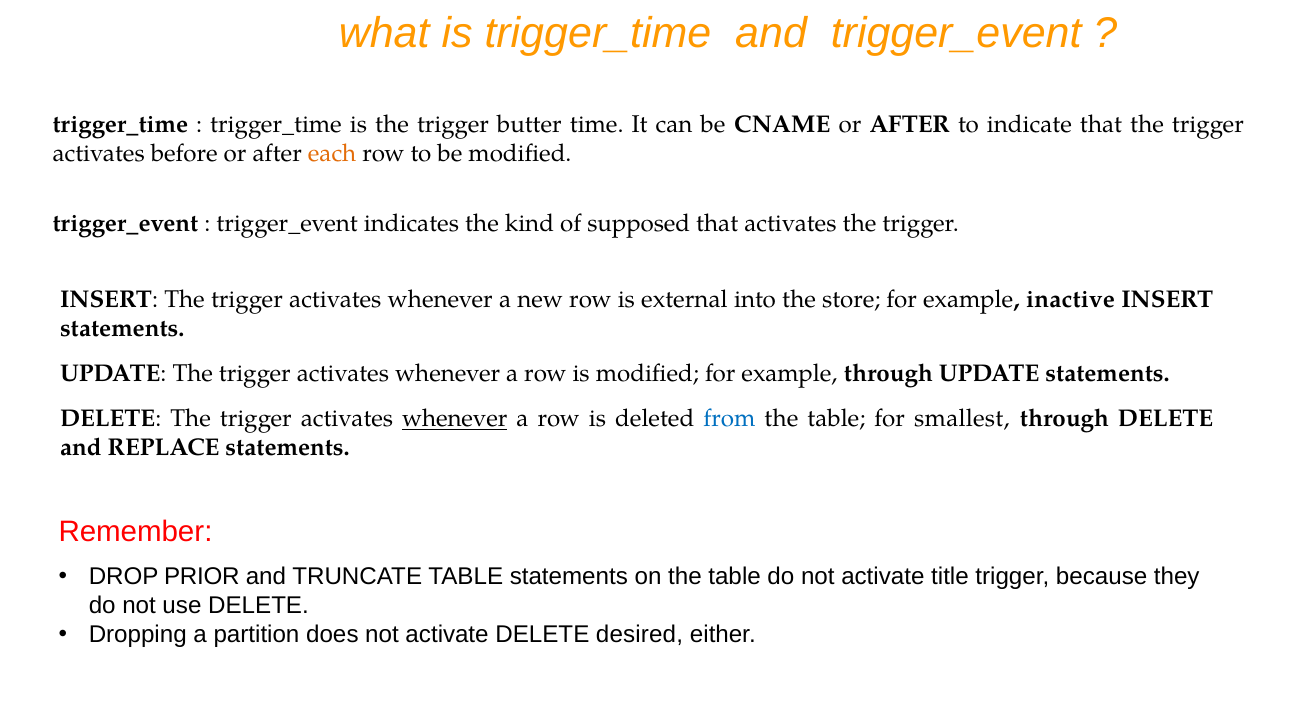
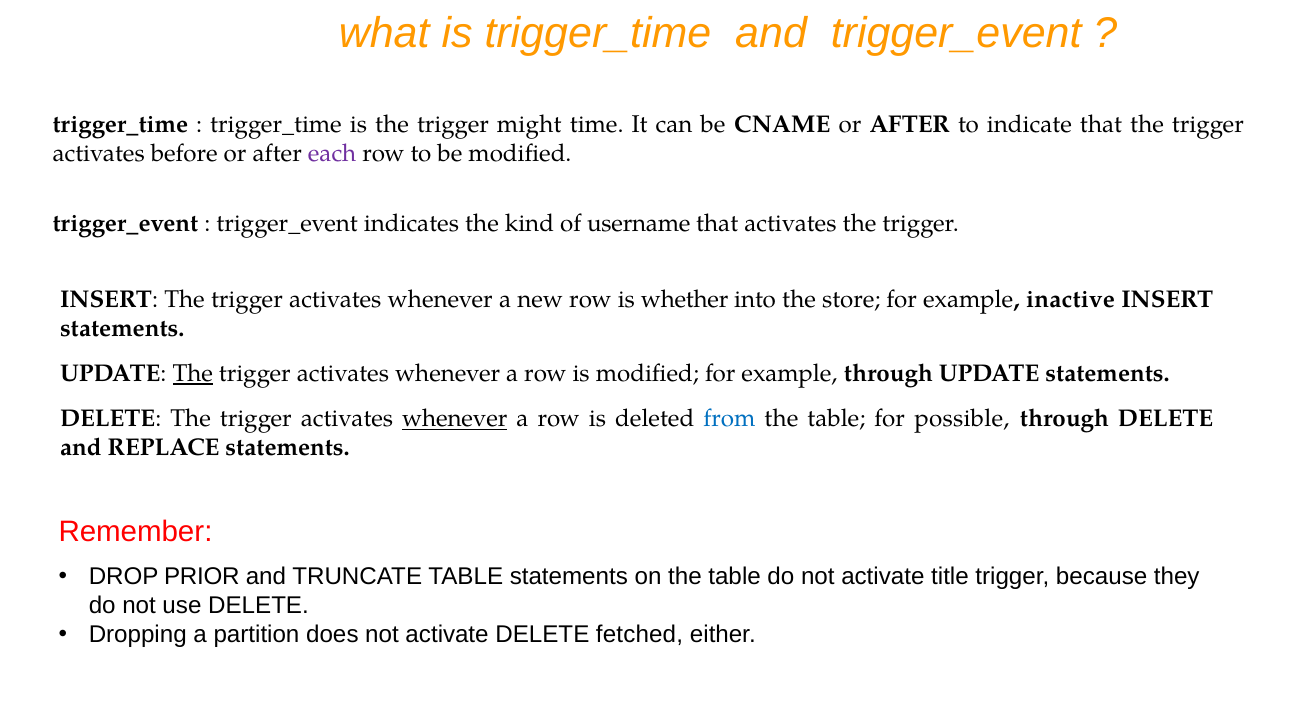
butter: butter -> might
each colour: orange -> purple
supposed: supposed -> username
external: external -> whether
The at (193, 374) underline: none -> present
smallest: smallest -> possible
desired: desired -> fetched
